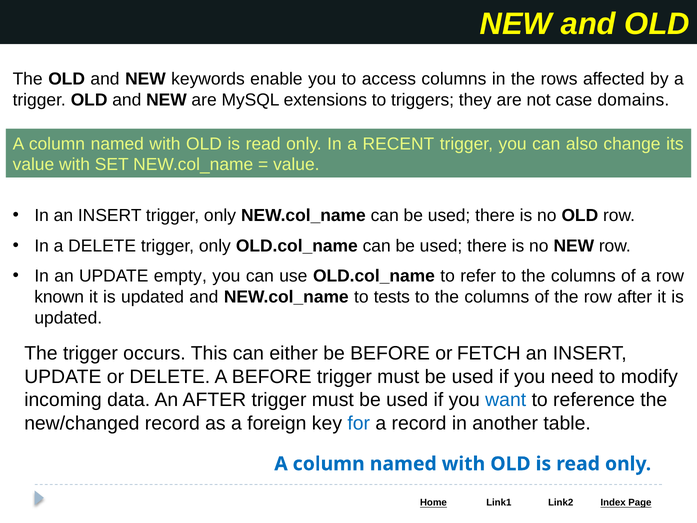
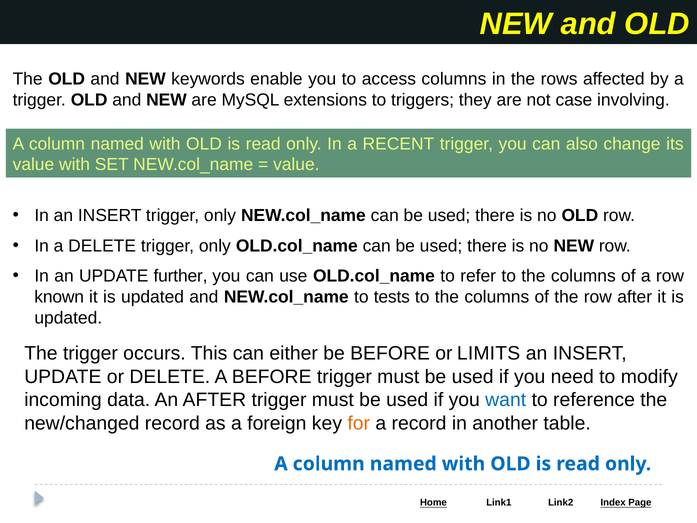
domains: domains -> involving
empty: empty -> further
FETCH: FETCH -> LIMITS
for colour: blue -> orange
